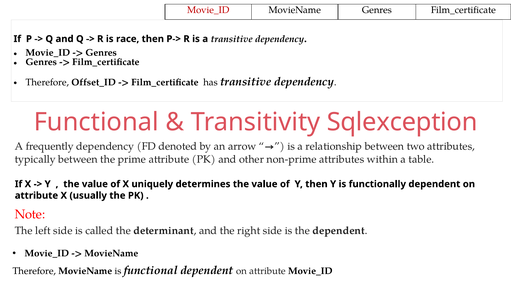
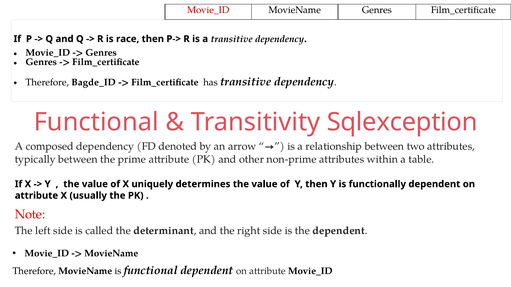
Offset_ID: Offset_ID -> Bagde_ID
frequently: frequently -> composed
